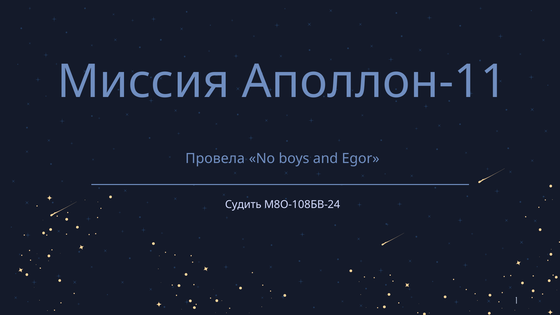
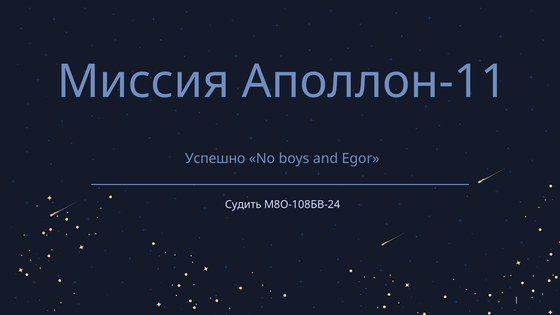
Провела: Провела -> Успешно
